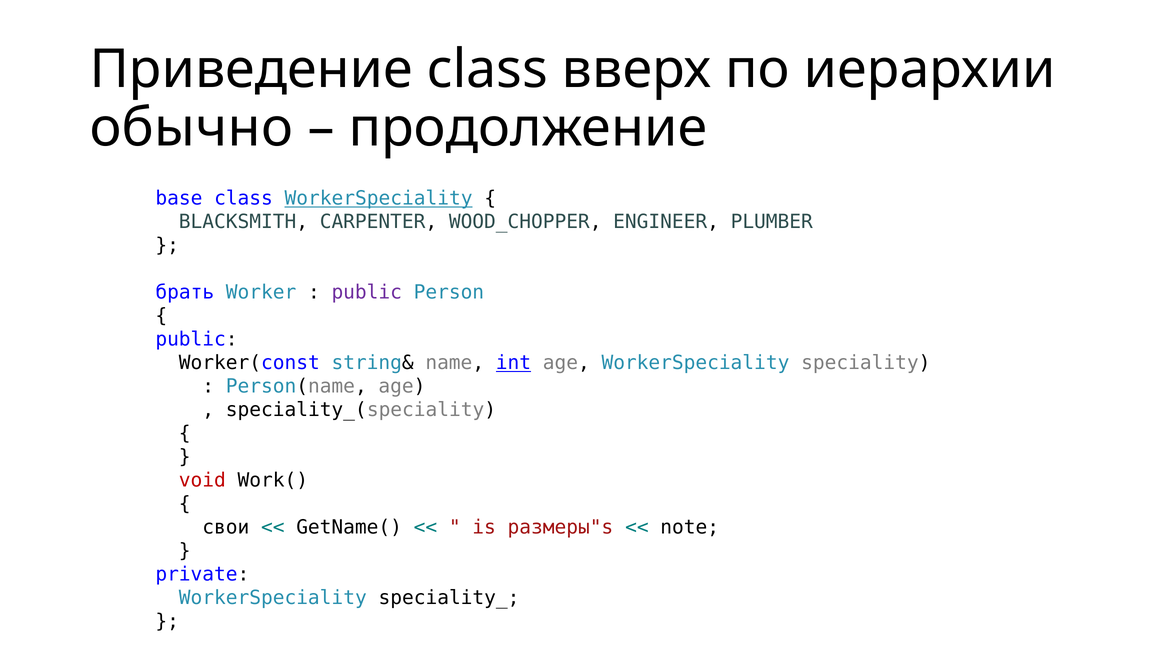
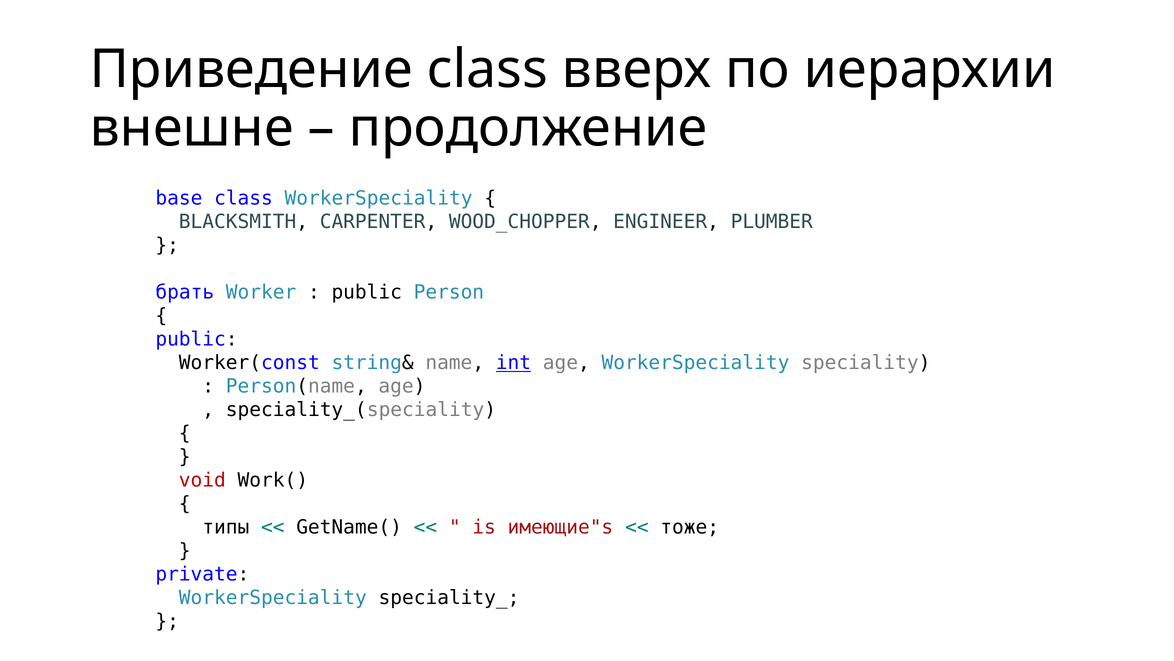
обычно: обычно -> внешне
WorkerSpeciality at (379, 198) underline: present -> none
public at (367, 292) colour: purple -> black
свои: свои -> типы
размеры"s: размеры"s -> имеющие"s
note: note -> тоже
